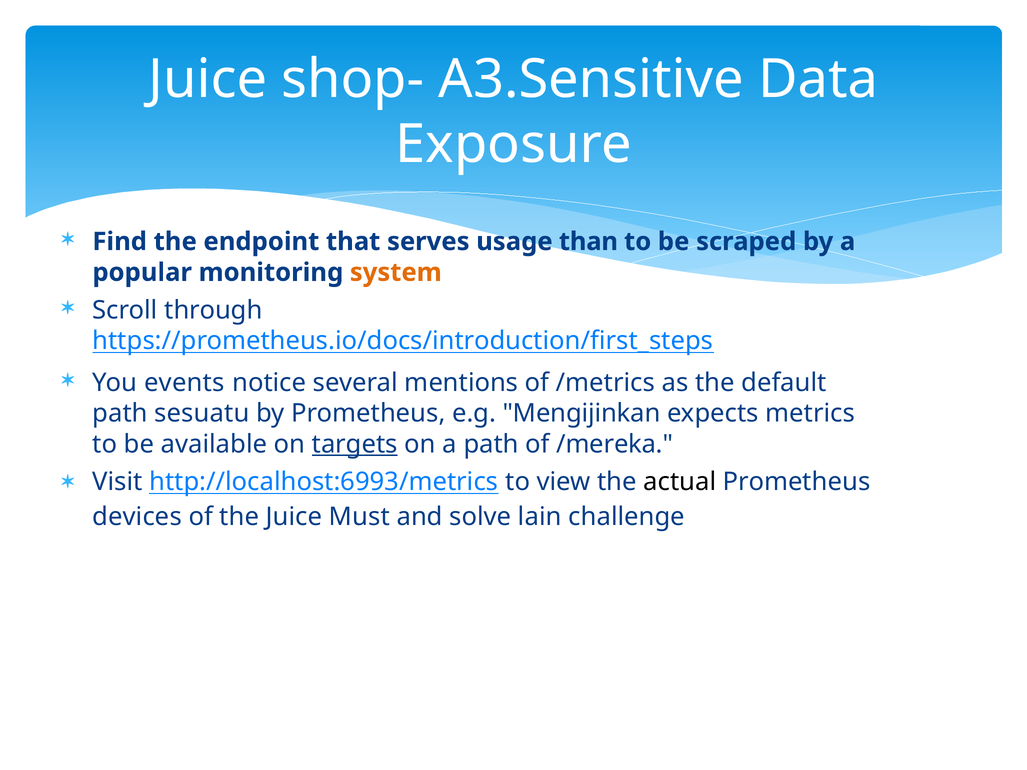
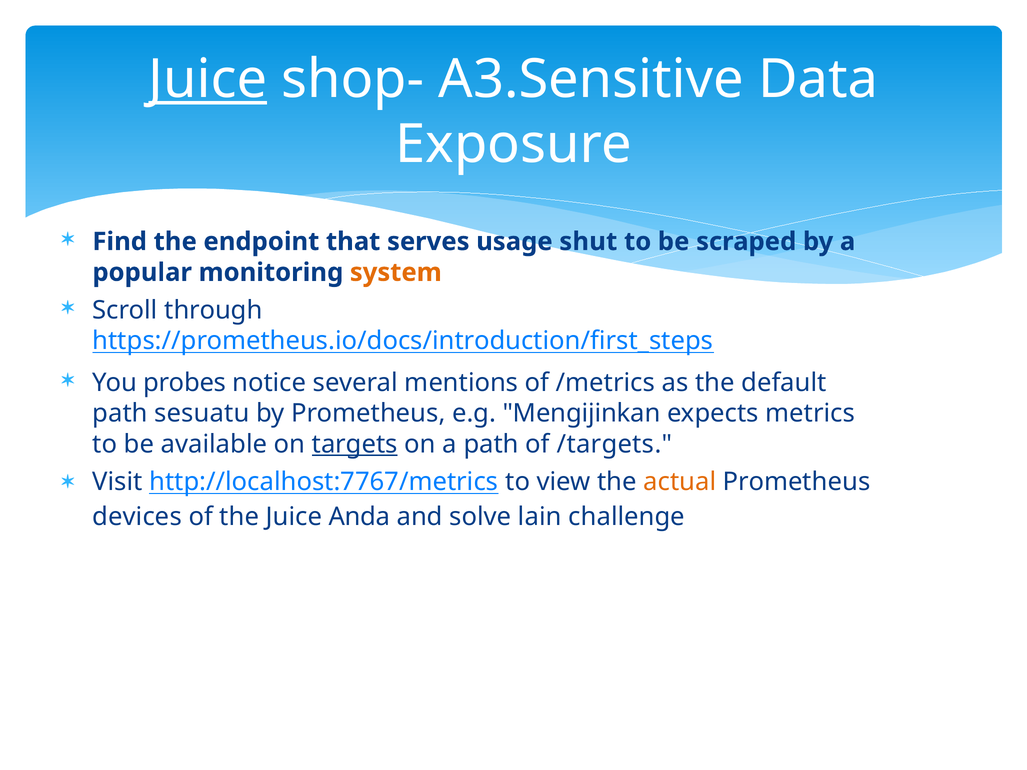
Juice at (208, 80) underline: none -> present
than: than -> shut
events: events -> probes
/mereka: /mereka -> /targets
http://localhost:6993/metrics: http://localhost:6993/metrics -> http://localhost:7767/metrics
actual colour: black -> orange
Must: Must -> Anda
